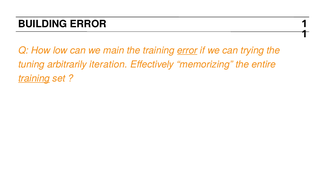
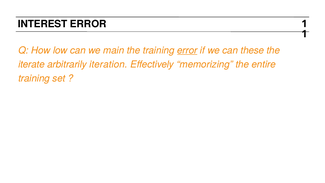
BUILDING: BUILDING -> INTEREST
trying: trying -> these
tuning: tuning -> iterate
training at (34, 78) underline: present -> none
